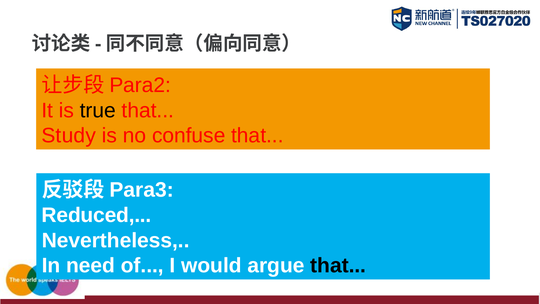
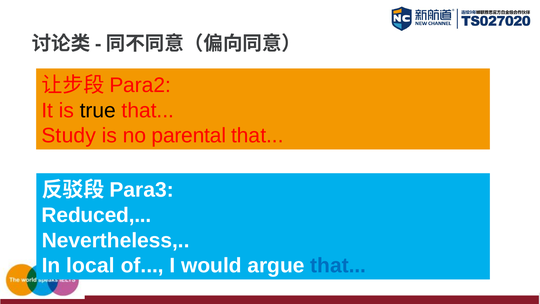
confuse: confuse -> parental
need: need -> local
that at (338, 265) colour: black -> blue
